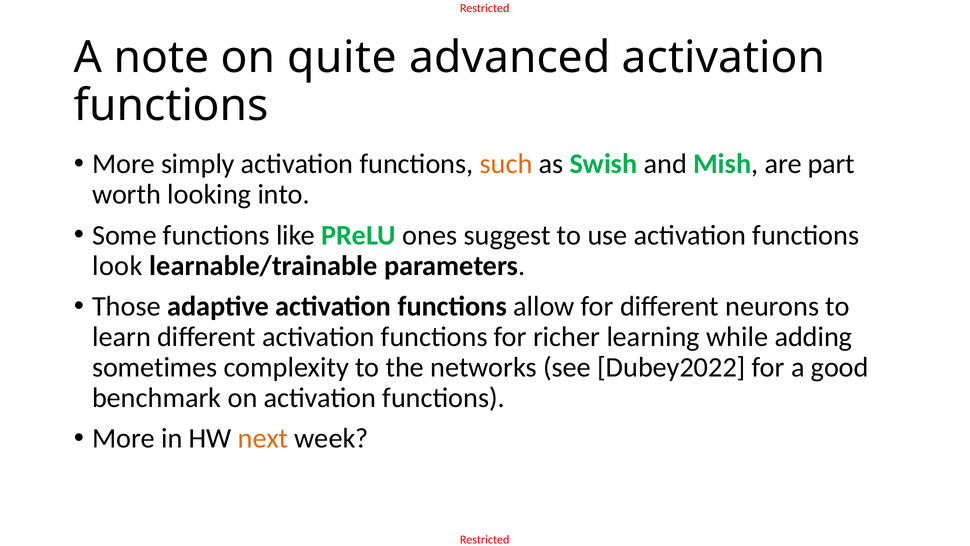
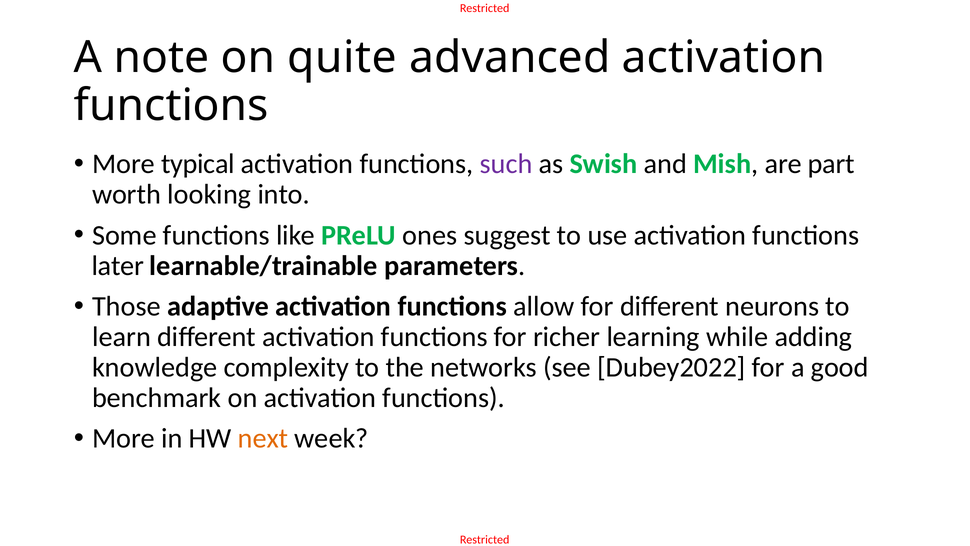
simply: simply -> typical
such colour: orange -> purple
look: look -> later
sometimes: sometimes -> knowledge
